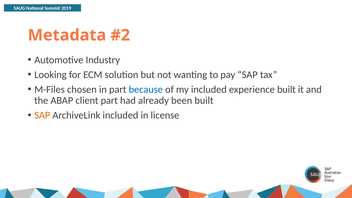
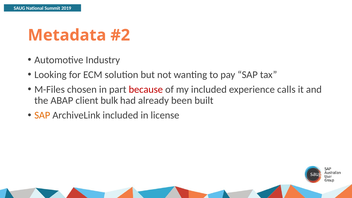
because colour: blue -> red
experience built: built -> calls
client part: part -> bulk
